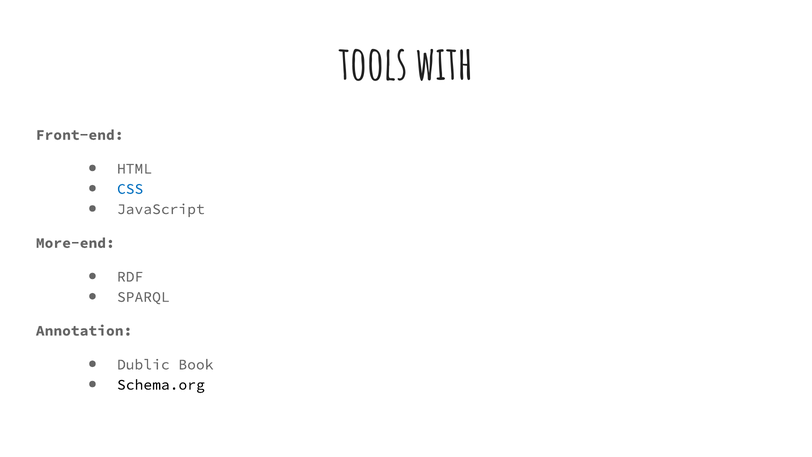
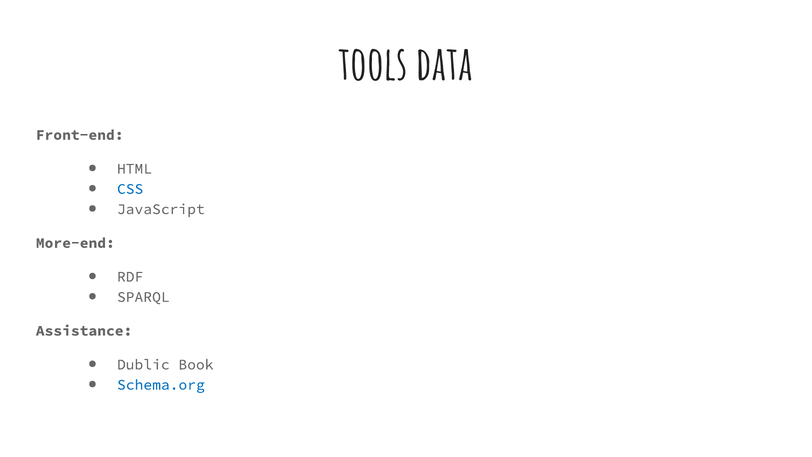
with: with -> data
Annotation: Annotation -> Assistance
Schema.org colour: black -> blue
